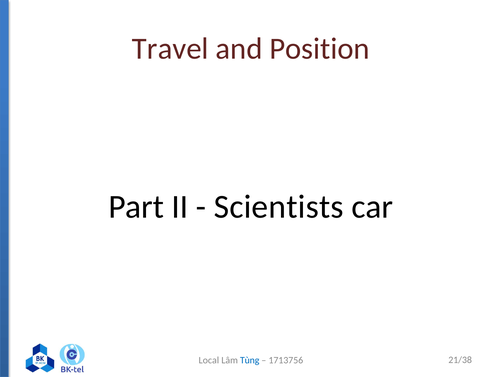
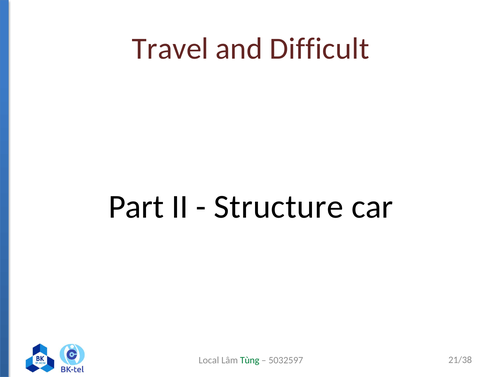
Position: Position -> Difficult
Scientists: Scientists -> Structure
Tùng colour: blue -> green
1713756: 1713756 -> 5032597
